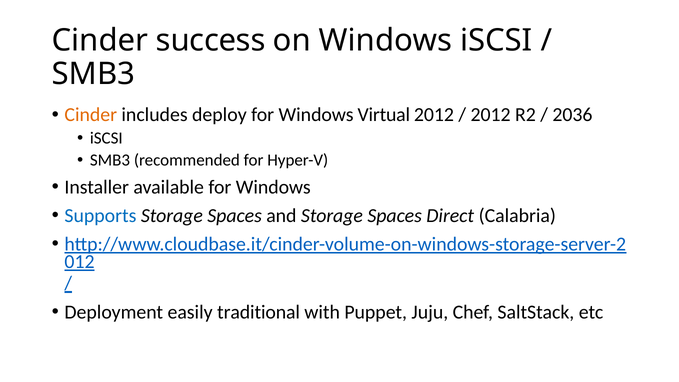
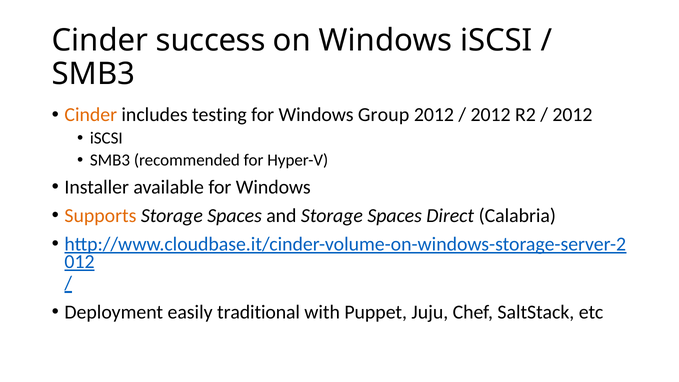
deploy: deploy -> testing
Virtual: Virtual -> Group
2036 at (572, 115): 2036 -> 2012
Supports colour: blue -> orange
